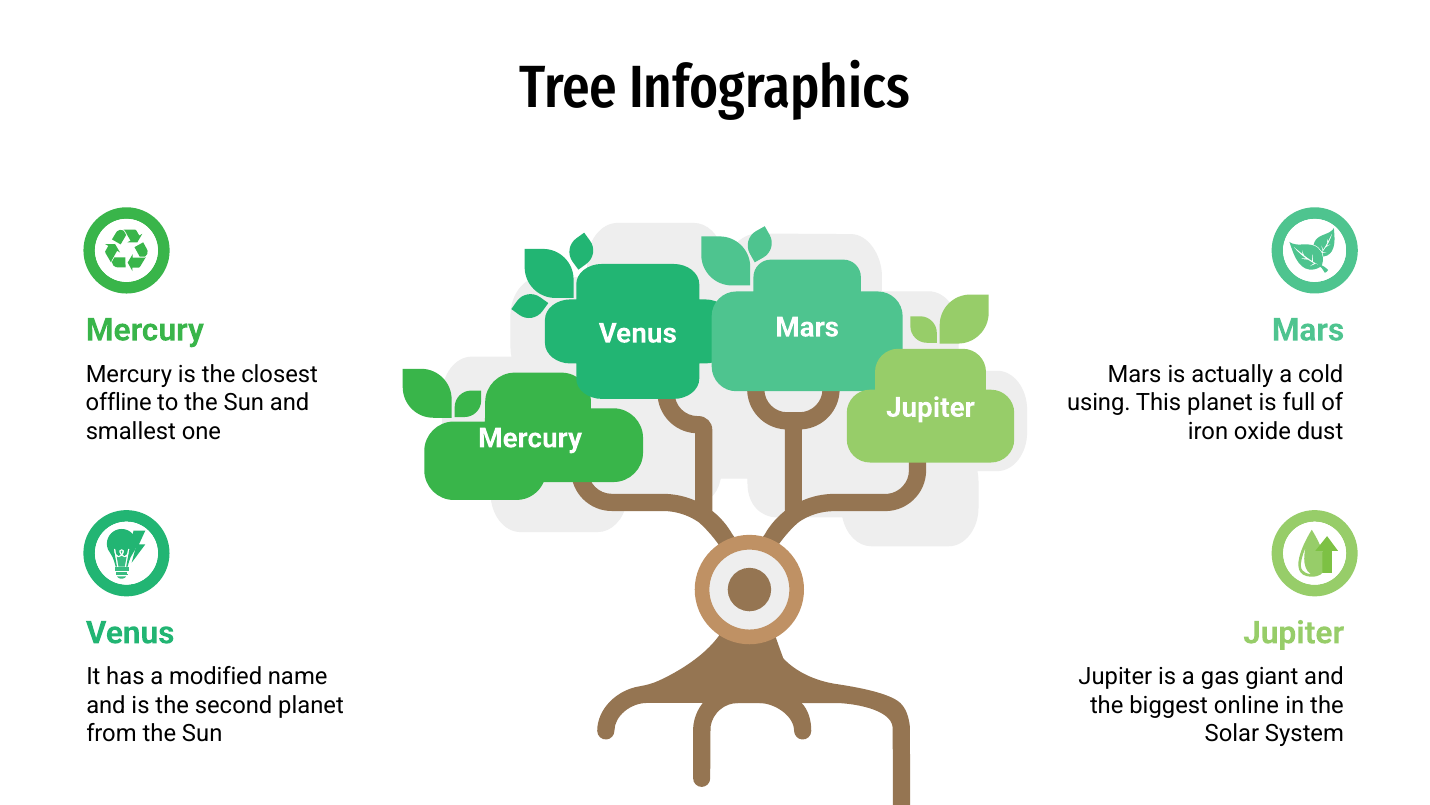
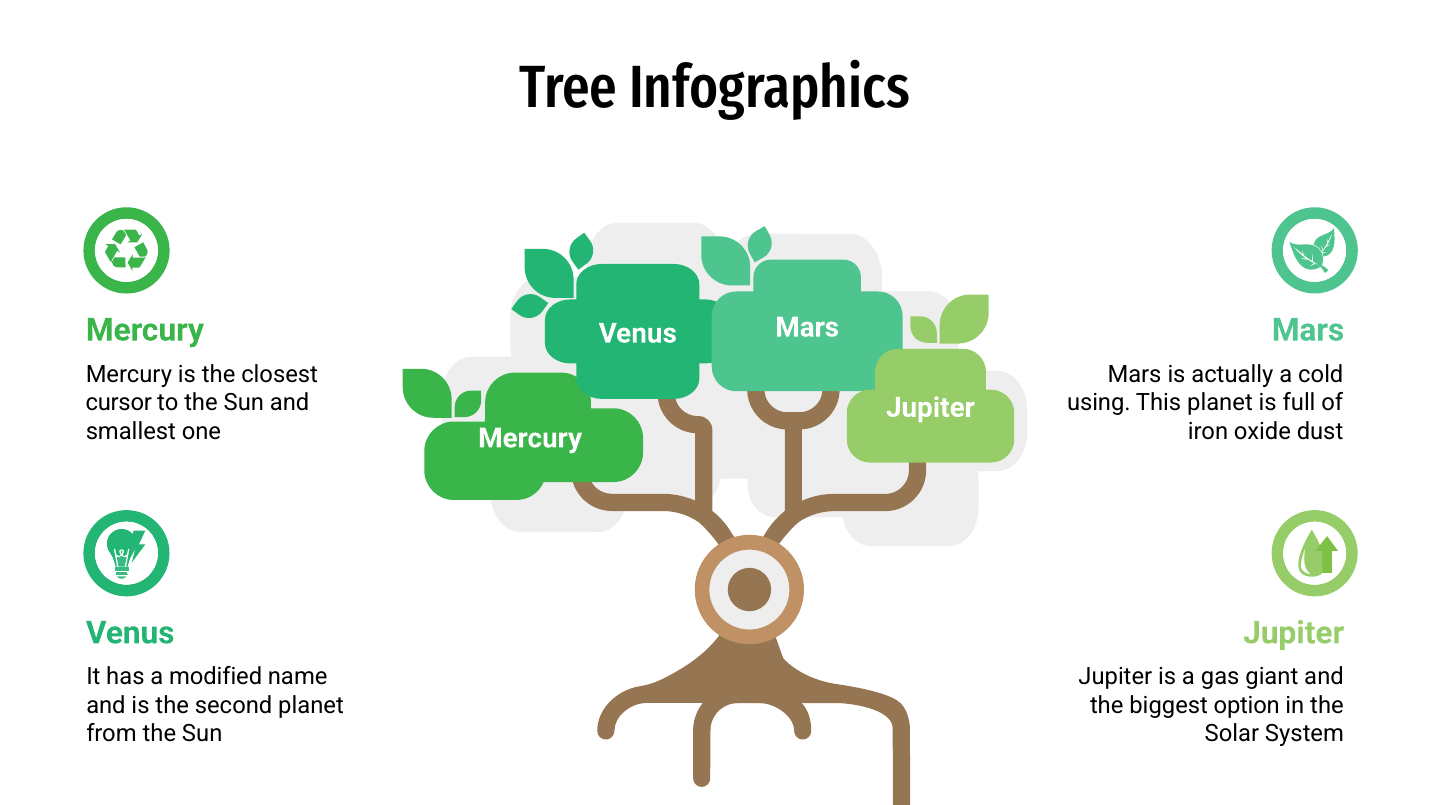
offline: offline -> cursor
online: online -> option
